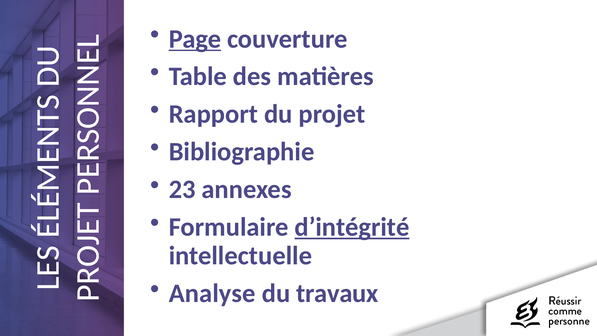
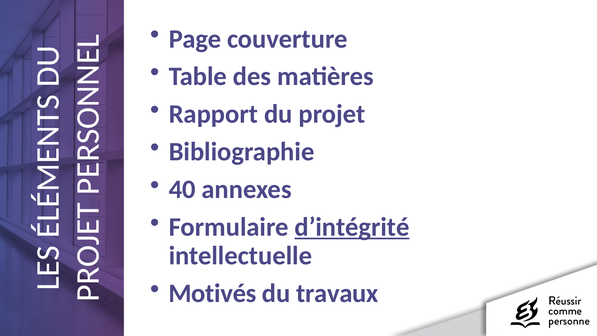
Page underline: present -> none
23: 23 -> 40
Analyse: Analyse -> Motivés
